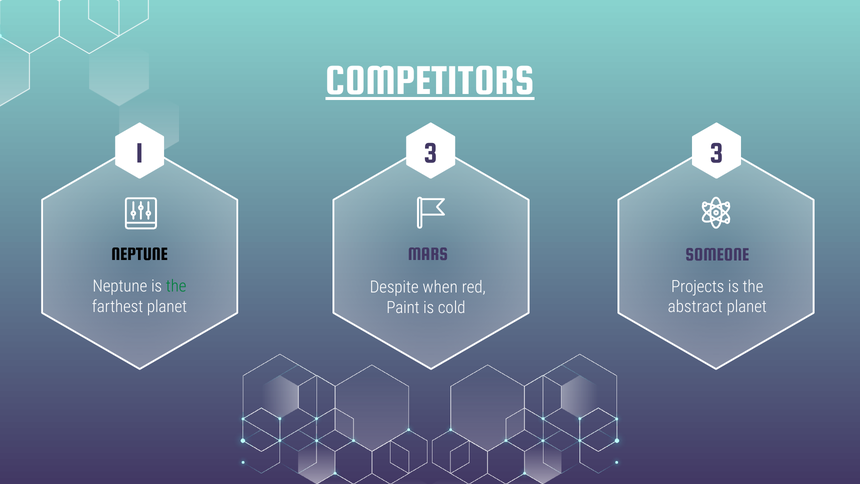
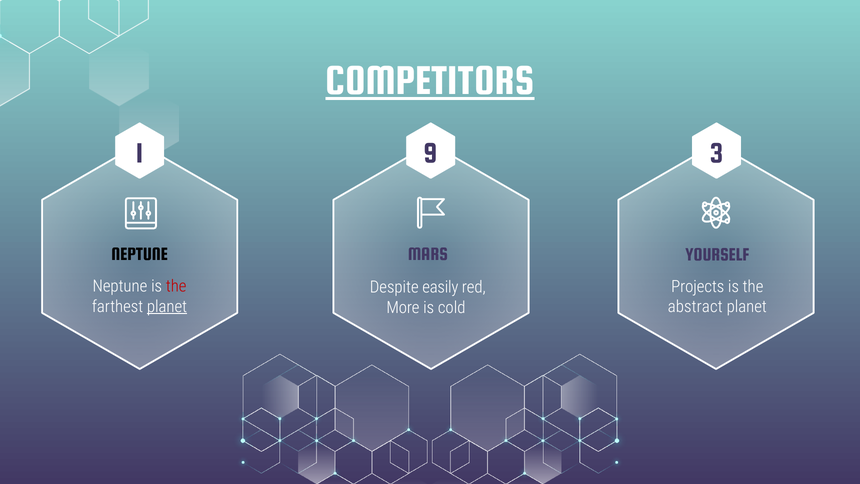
1 3: 3 -> 9
SOMEONE: SOMEONE -> YOURSELF
the at (176, 286) colour: green -> red
when: when -> easily
planet at (167, 306) underline: none -> present
Paint: Paint -> More
